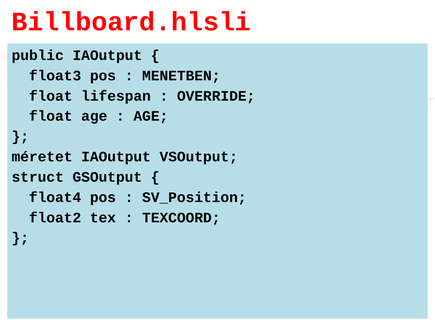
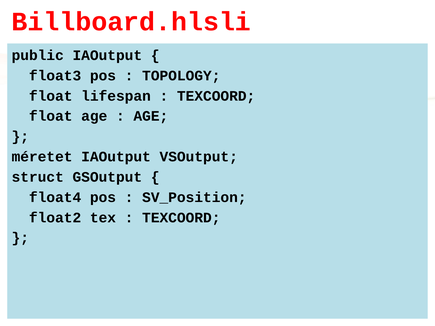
MENETBEN: MENETBEN -> TOPOLOGY
OVERRIDE at (216, 96): OVERRIDE -> TEXCOORD
